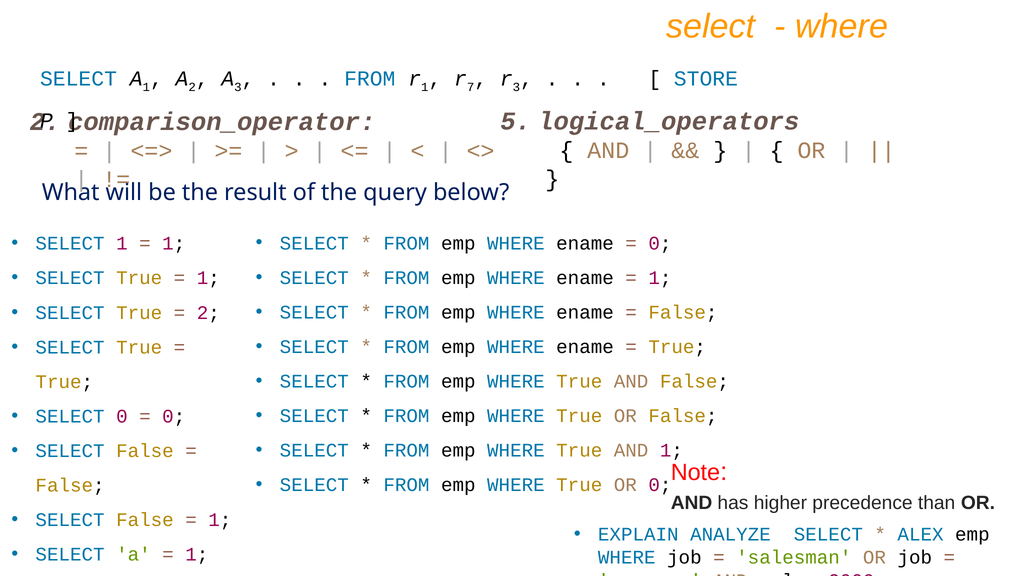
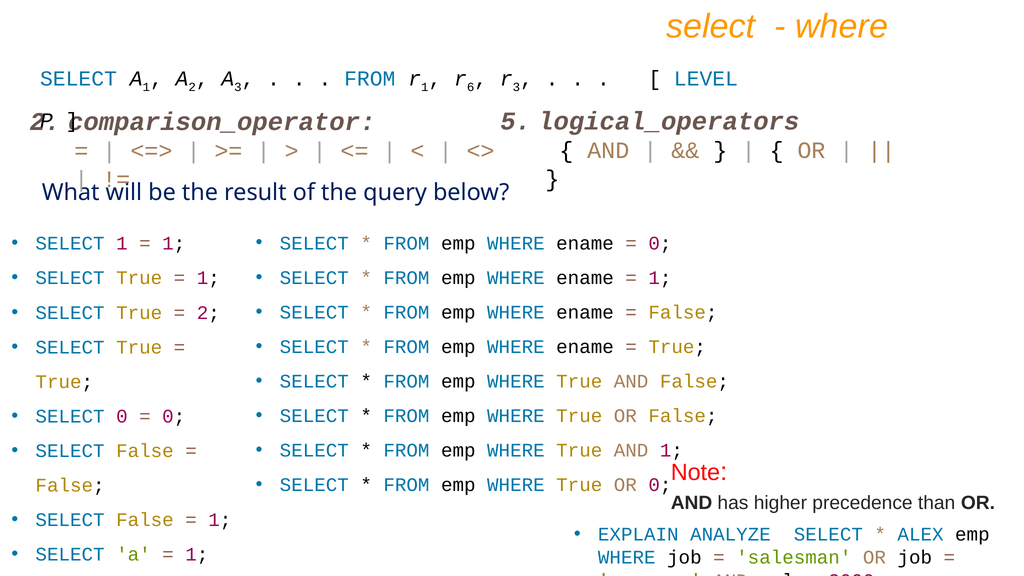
7: 7 -> 6
STORE: STORE -> LEVEL
